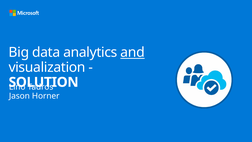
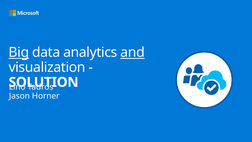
Big underline: none -> present
